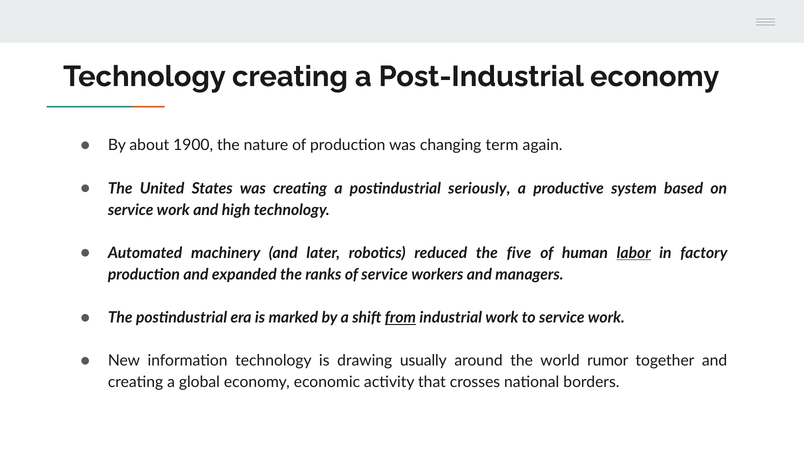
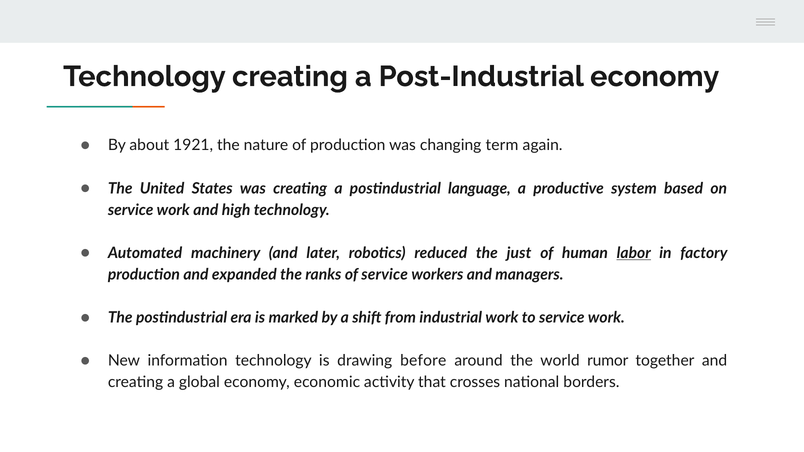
1900: 1900 -> 1921
seriously: seriously -> language
five: five -> just
from underline: present -> none
usually: usually -> before
